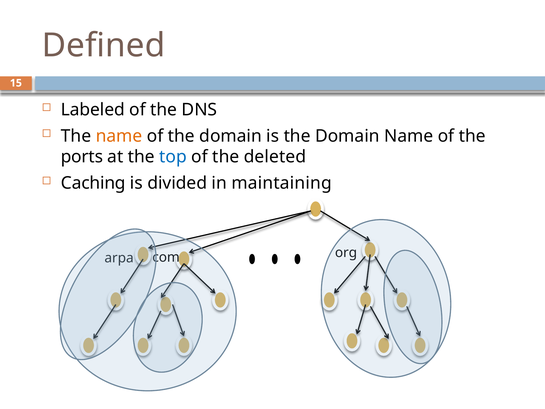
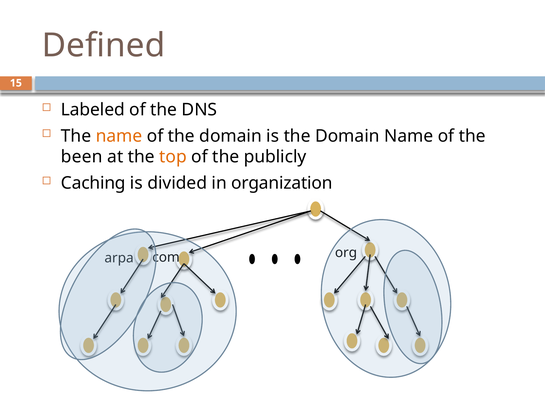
ports: ports -> been
top colour: blue -> orange
deleted: deleted -> publicly
maintaining: maintaining -> organization
